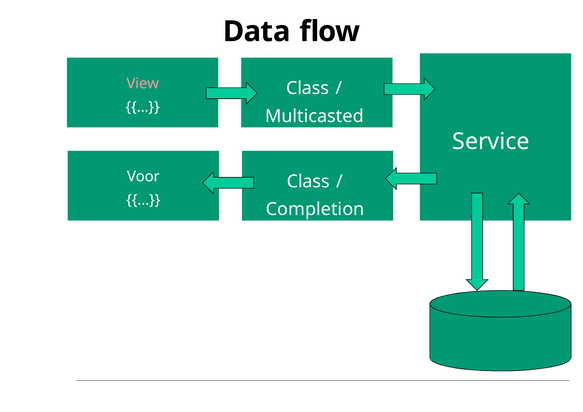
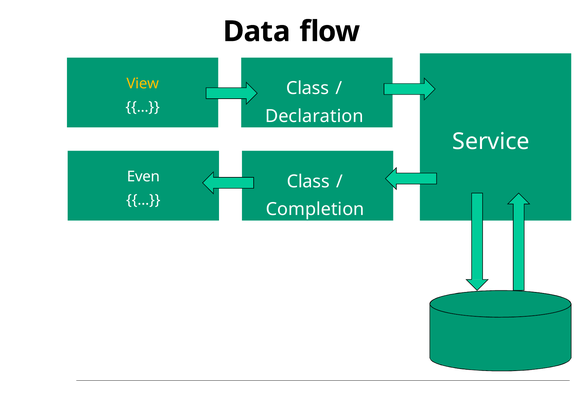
View colour: pink -> yellow
Multicasted: Multicasted -> Declaration
Voor: Voor -> Even
